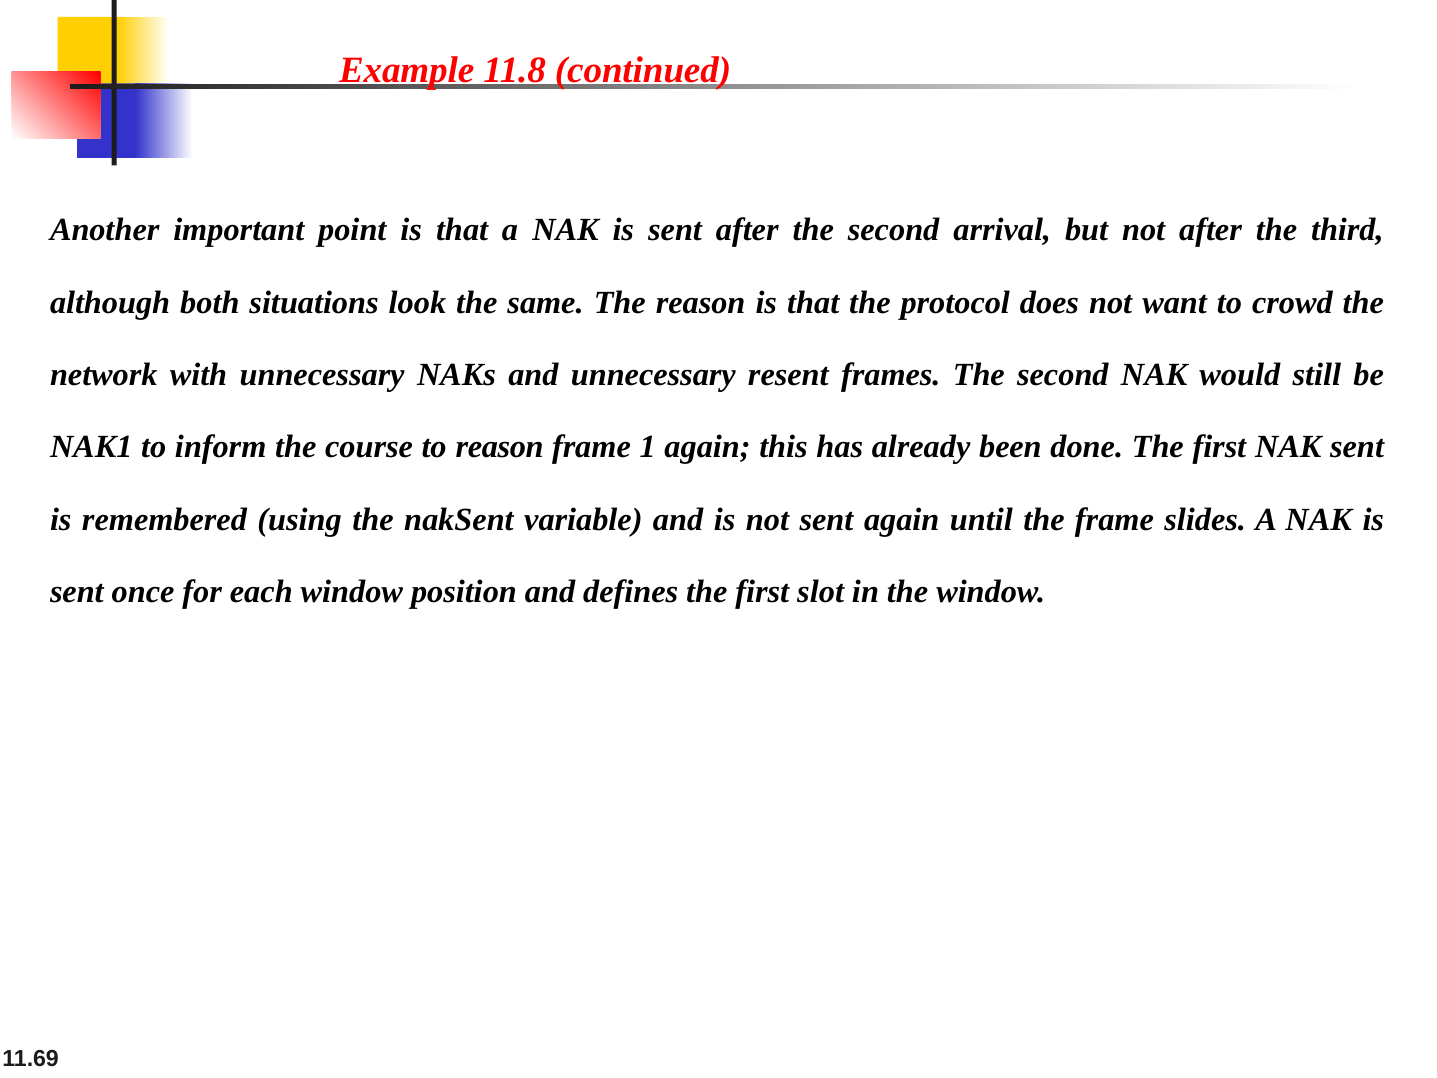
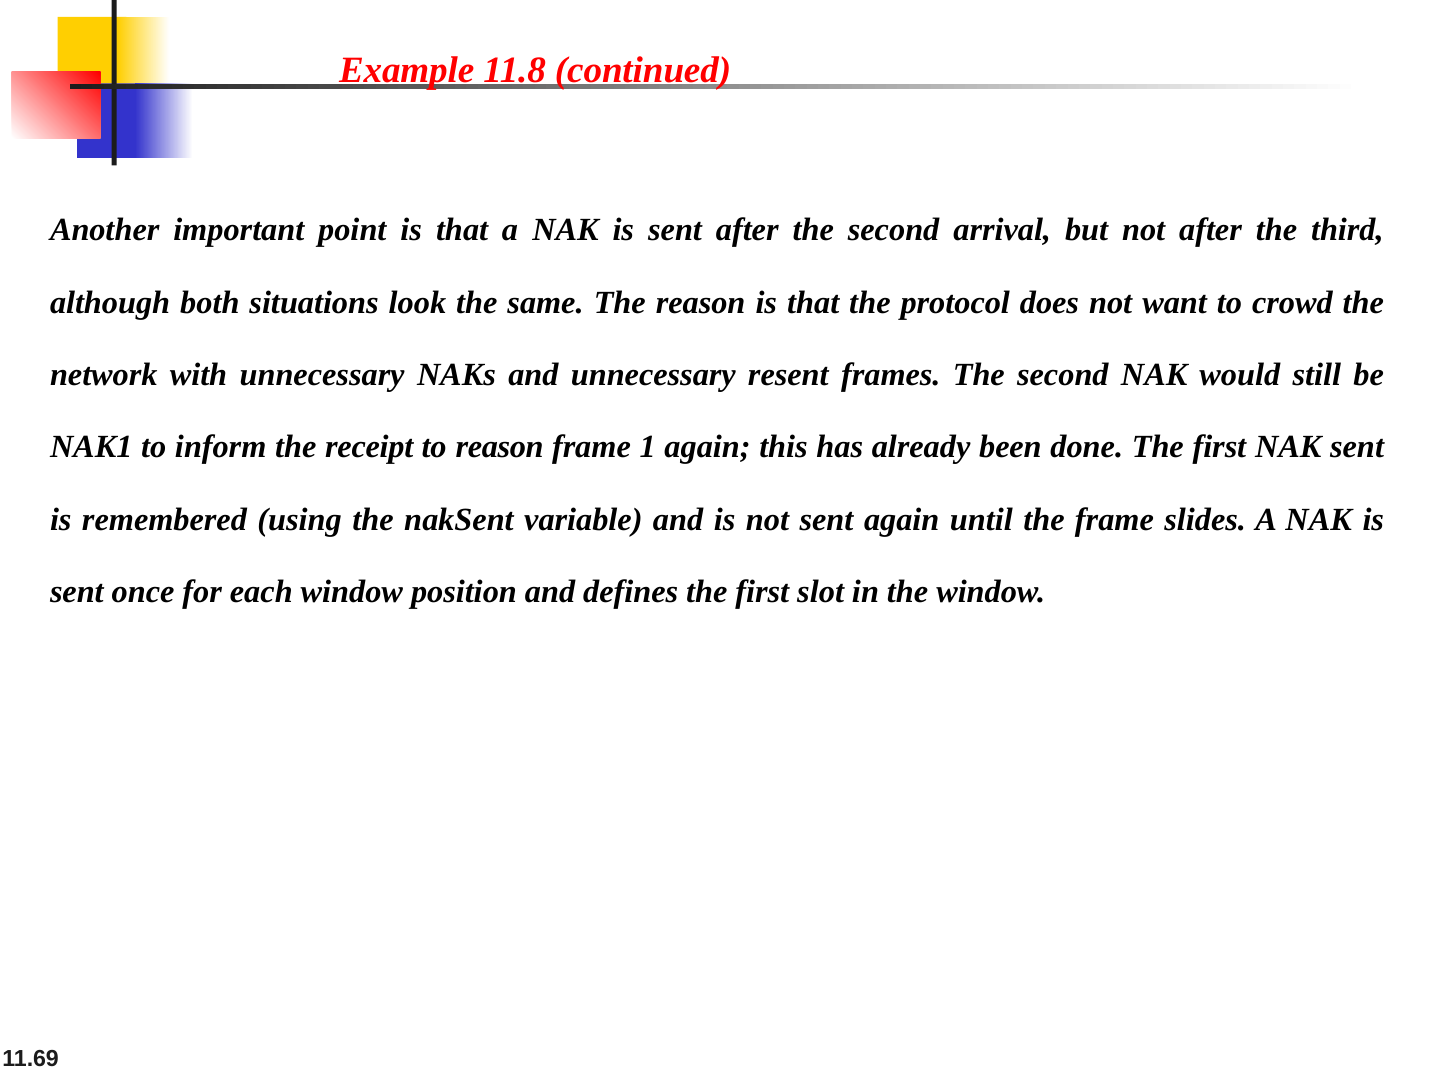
course: course -> receipt
